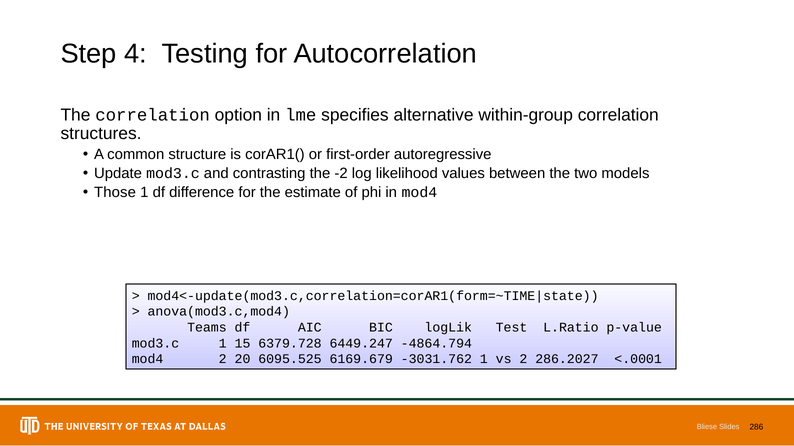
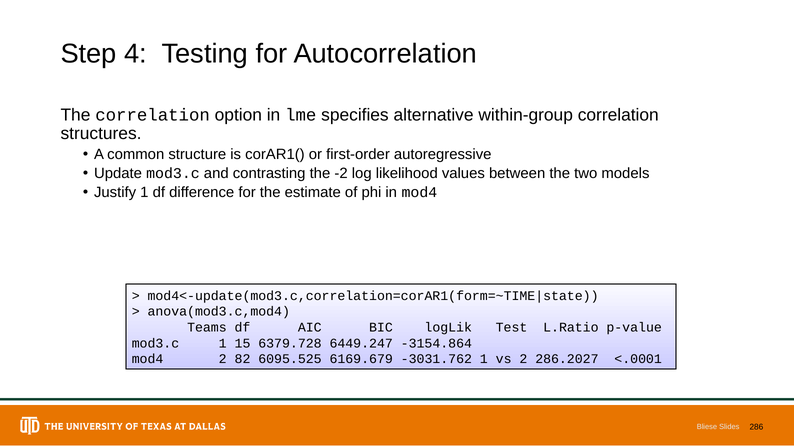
Those: Those -> Justify
-4864.794: -4864.794 -> -3154.864
20: 20 -> 82
